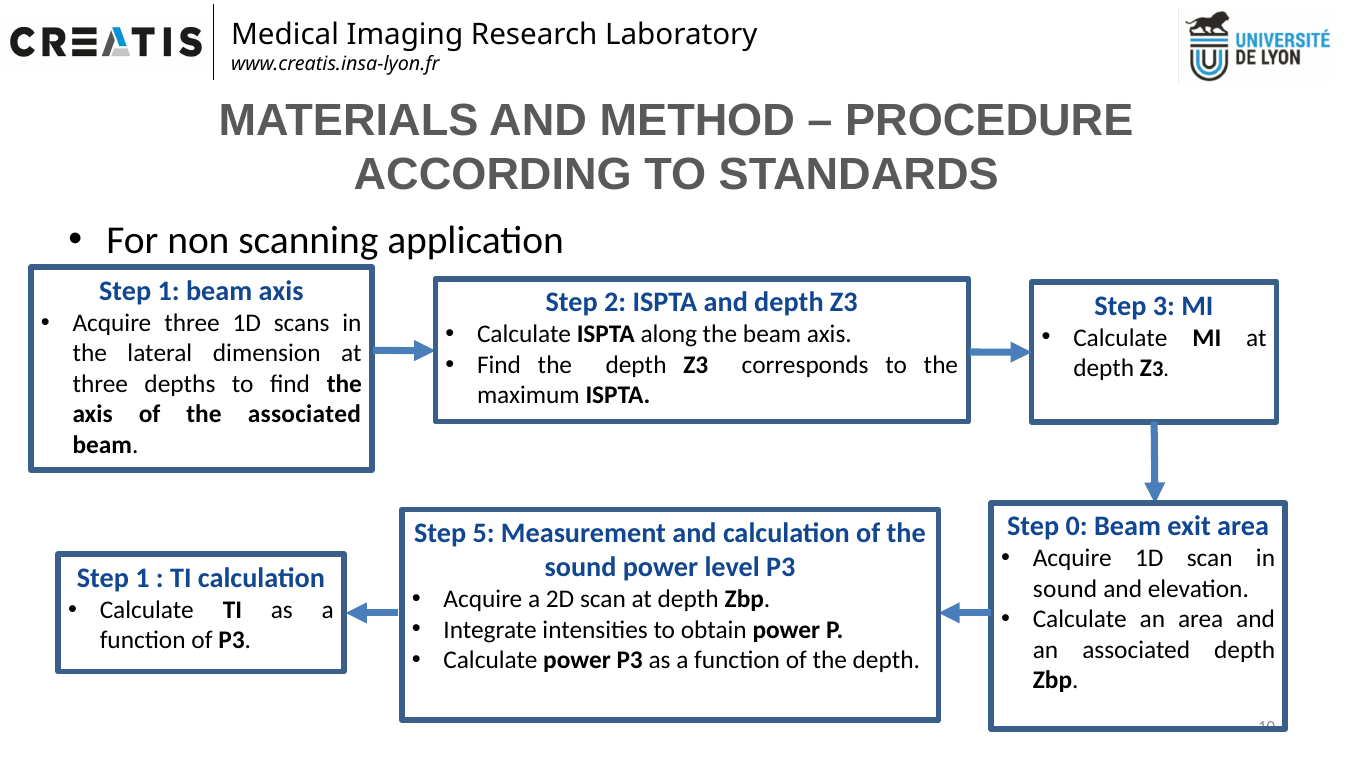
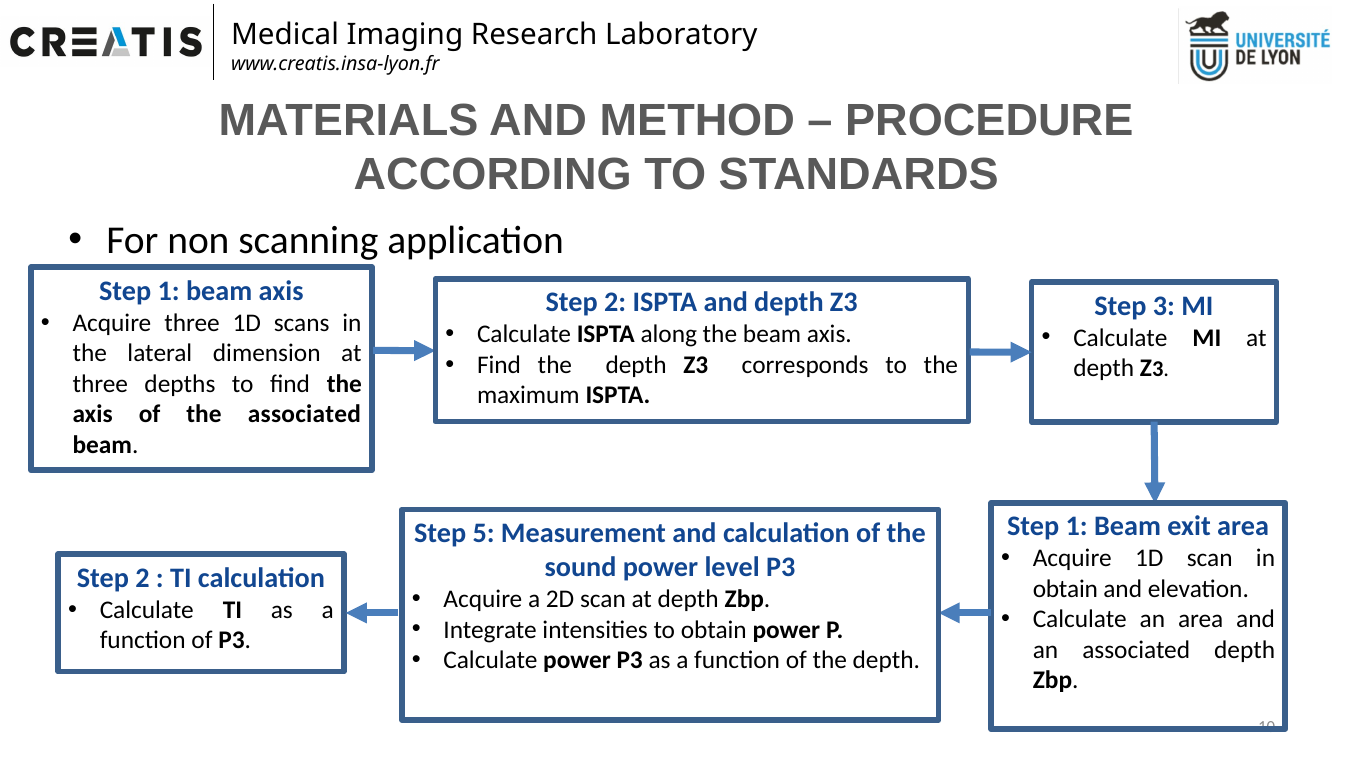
0 at (1077, 527): 0 -> 1
1 at (142, 578): 1 -> 2
sound at (1065, 589): sound -> obtain
